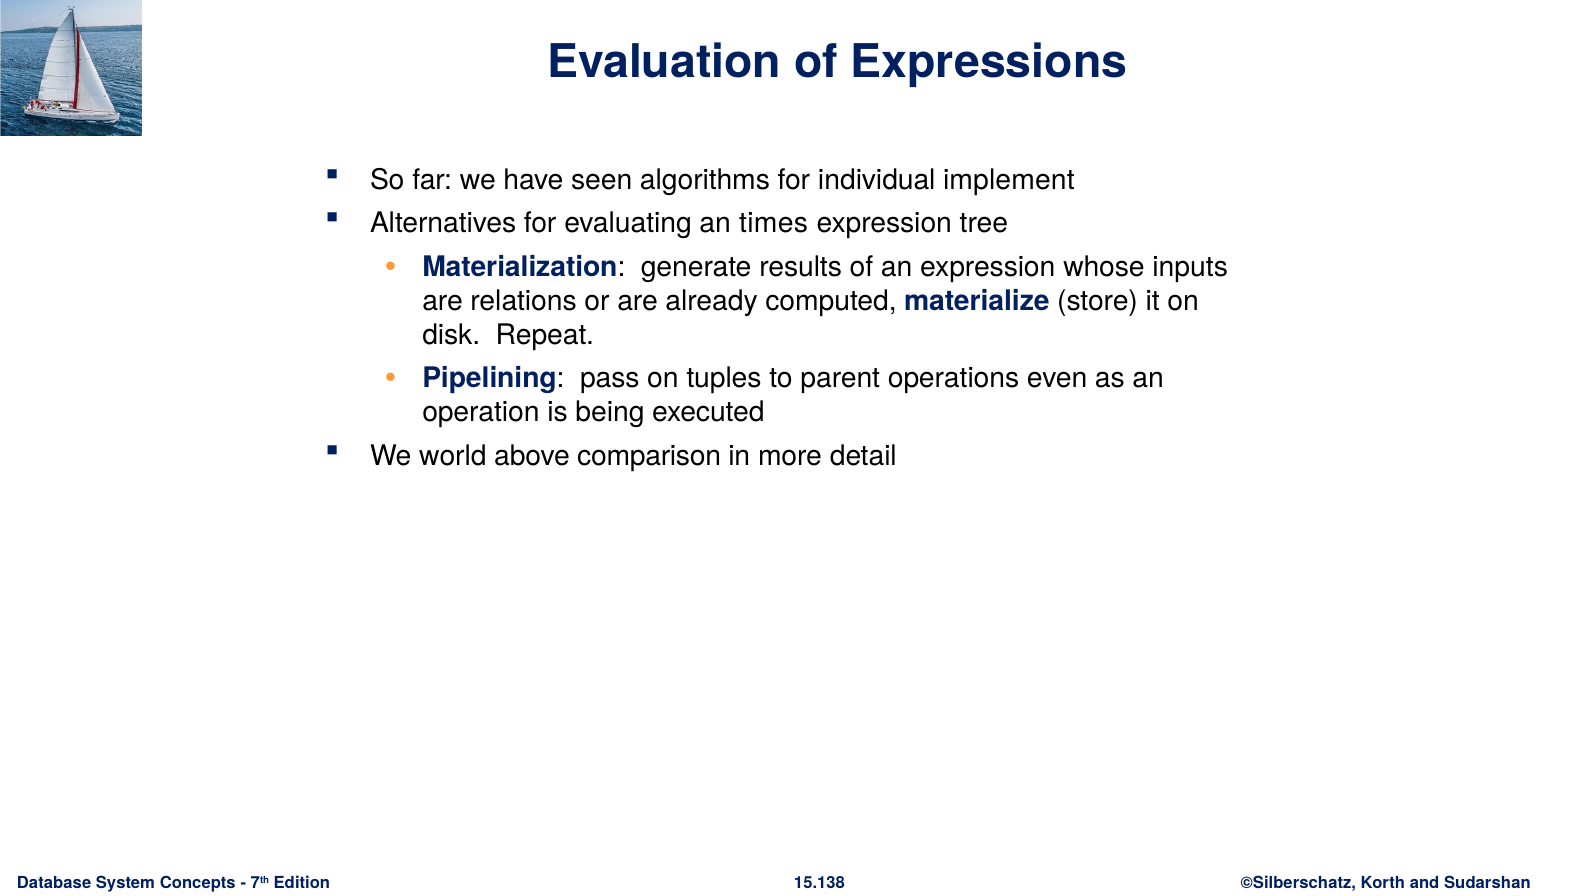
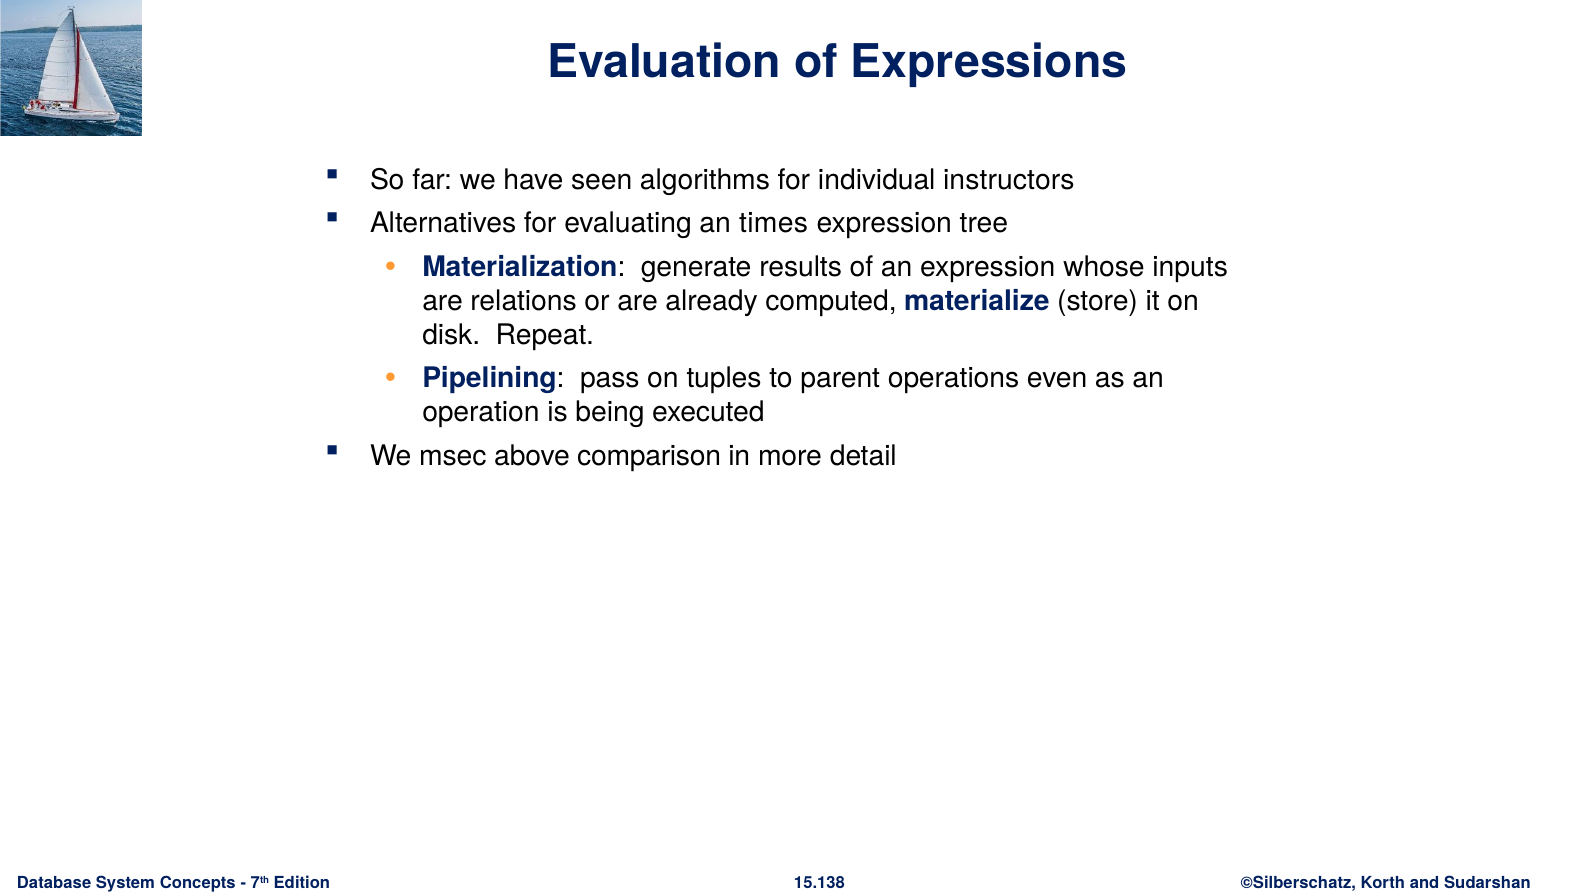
implement: implement -> instructors
world: world -> msec
